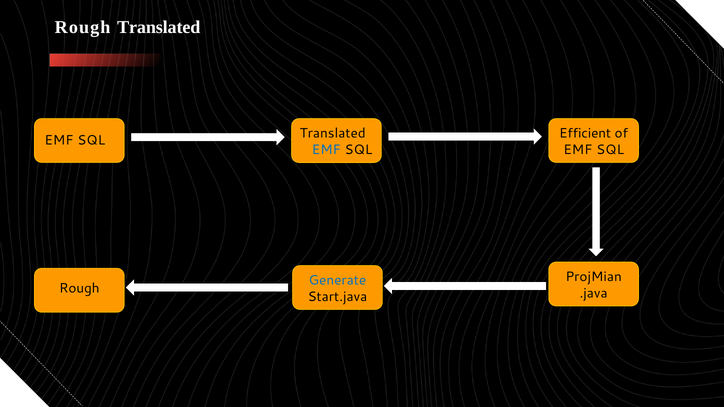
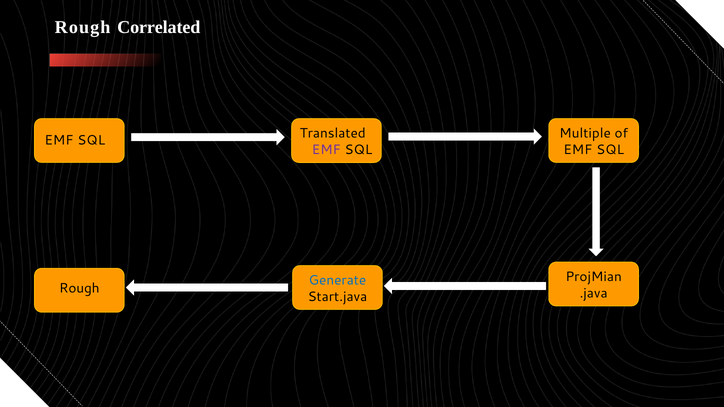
Rough Translated: Translated -> Correlated
Efficient: Efficient -> Multiple
EMF at (326, 150) colour: blue -> purple
